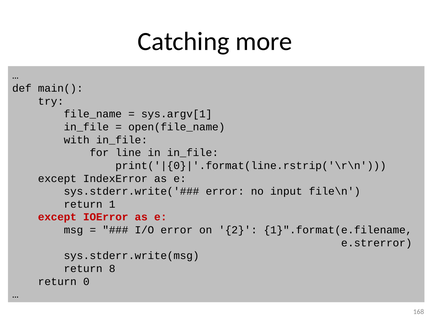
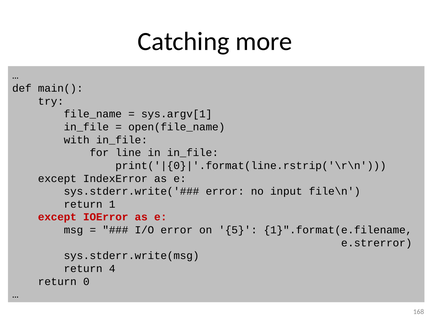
2: 2 -> 5
8: 8 -> 4
